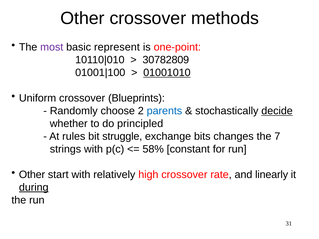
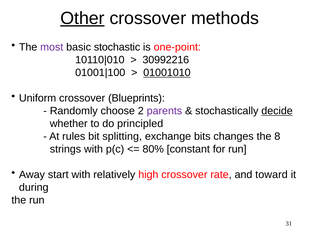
Other at (82, 18) underline: none -> present
represent: represent -> stochastic
30782809: 30782809 -> 30992216
parents colour: blue -> purple
struggle: struggle -> splitting
7: 7 -> 8
58%: 58% -> 80%
Other at (32, 175): Other -> Away
linearly: linearly -> toward
during underline: present -> none
